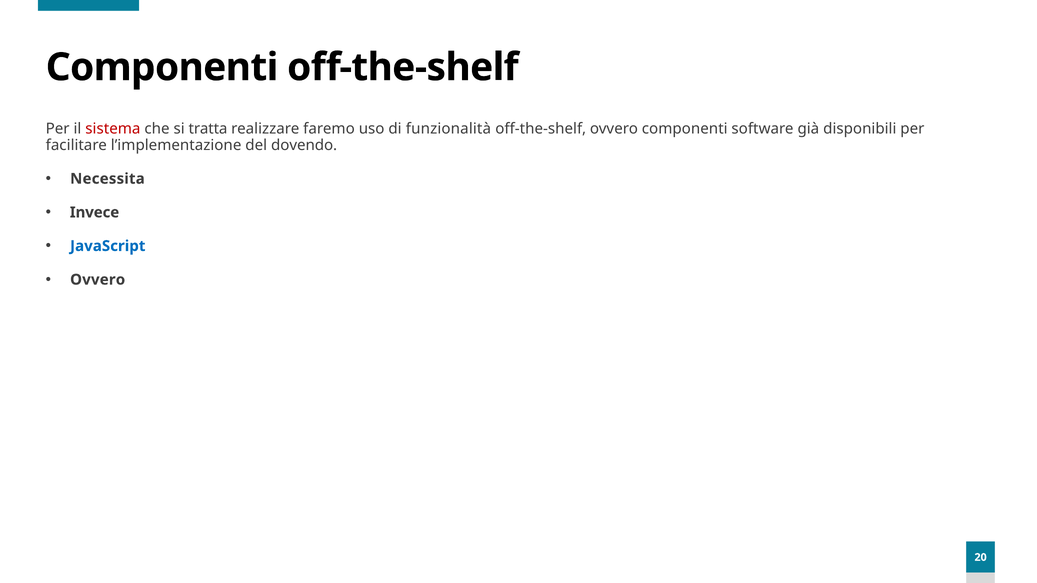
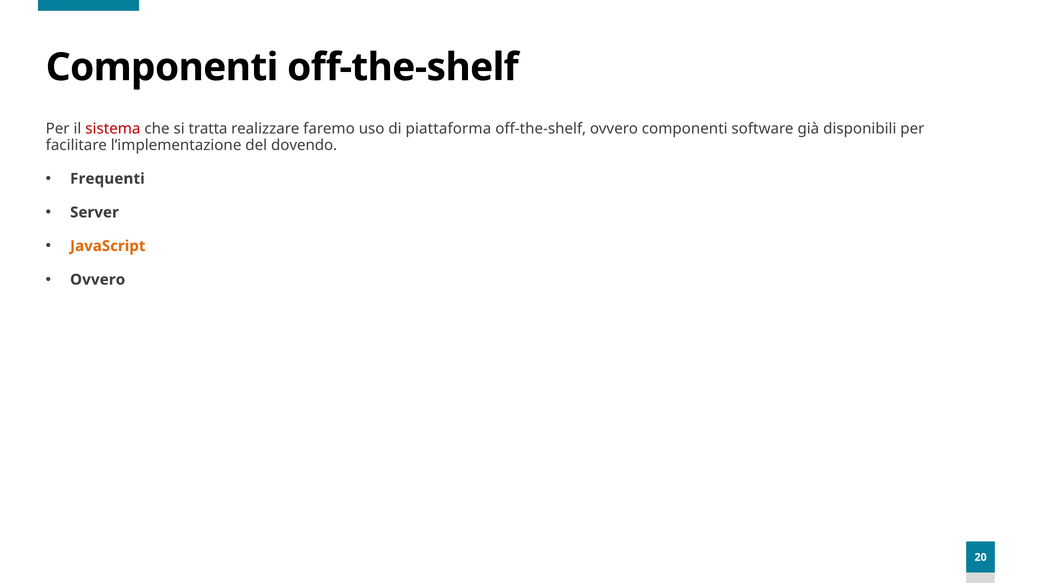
funzionalità: funzionalità -> piattaforma
Necessita: Necessita -> Frequenti
Invece: Invece -> Server
JavaScript colour: blue -> orange
